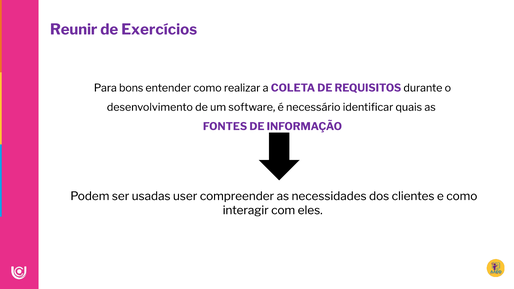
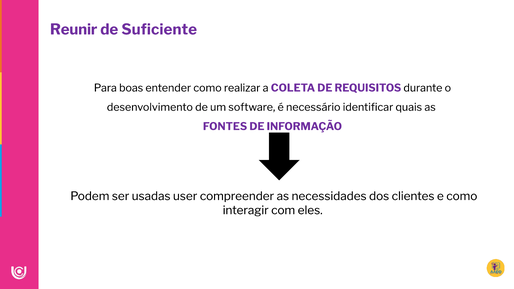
Exercícios: Exercícios -> Suficiente
bons: bons -> boas
